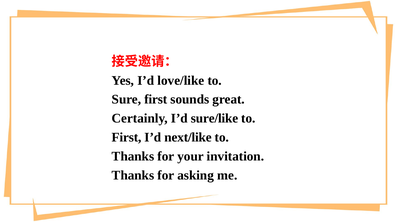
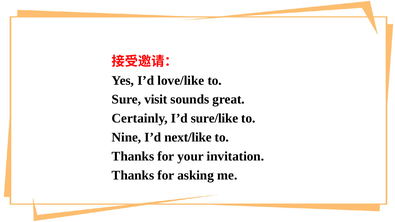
Sure first: first -> visit
First at (127, 137): First -> Nine
